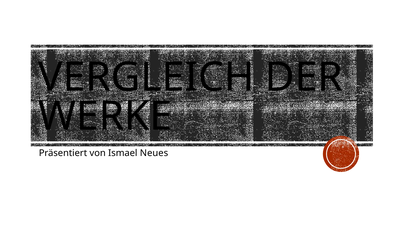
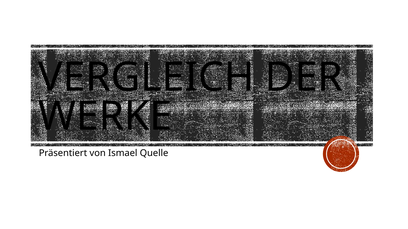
Neues: Neues -> Quelle
